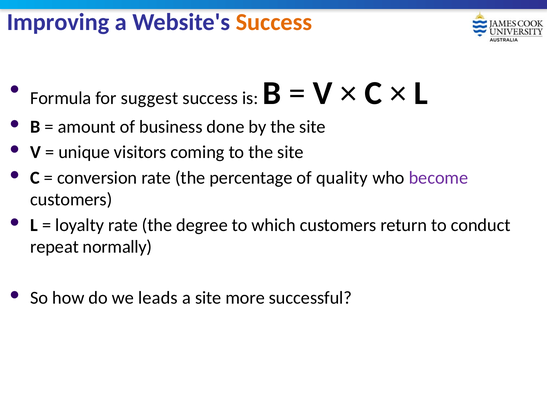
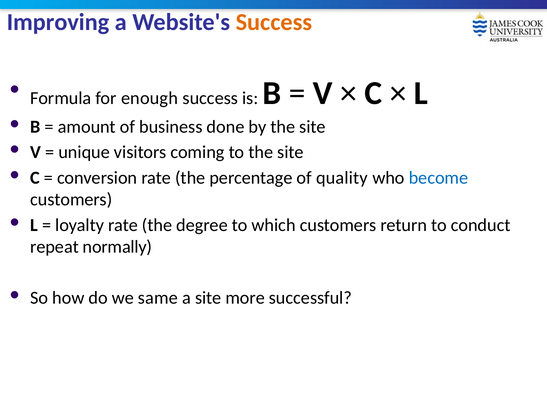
suggest: suggest -> enough
become colour: purple -> blue
leads: leads -> same
